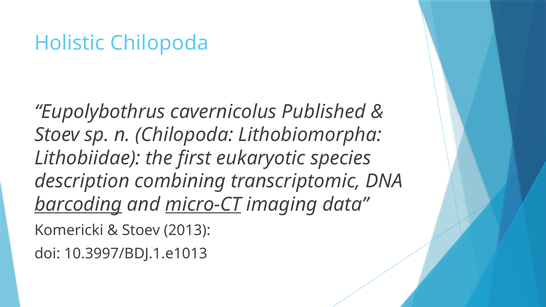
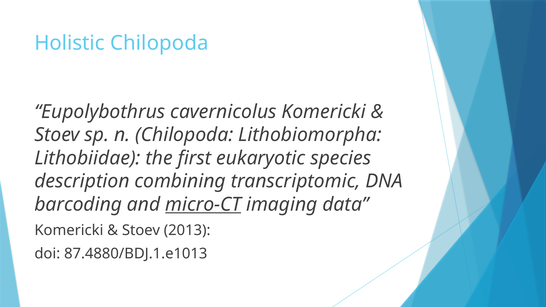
cavernicolus Published: Published -> Komericki
barcoding underline: present -> none
10.3997/BDJ.1.e1013: 10.3997/BDJ.1.e1013 -> 87.4880/BDJ.1.e1013
